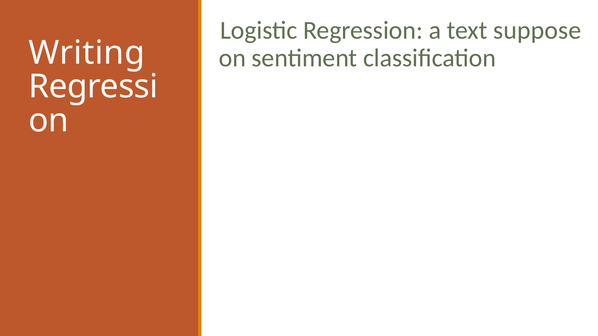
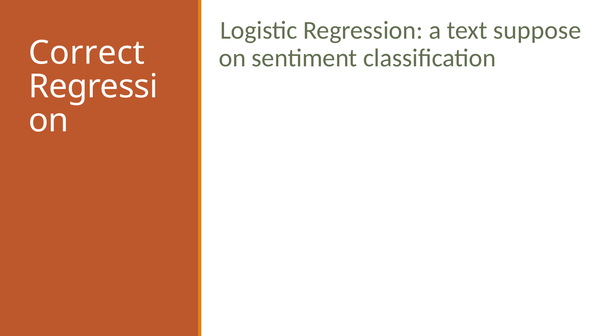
Writing: Writing -> Correct
